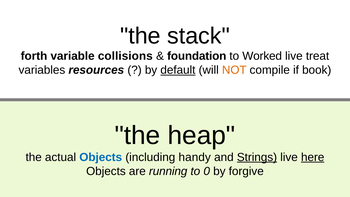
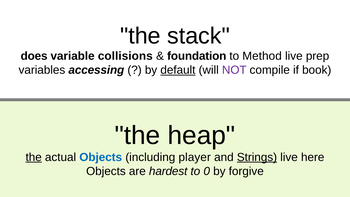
forth: forth -> does
Worked: Worked -> Method
treat: treat -> prep
resources: resources -> accessing
NOT colour: orange -> purple
the at (34, 157) underline: none -> present
handy: handy -> player
here underline: present -> none
running: running -> hardest
